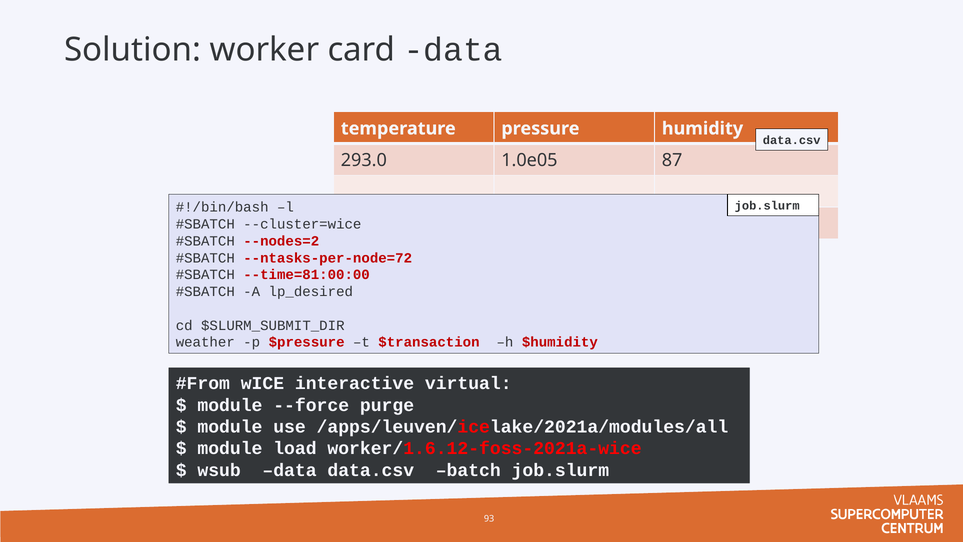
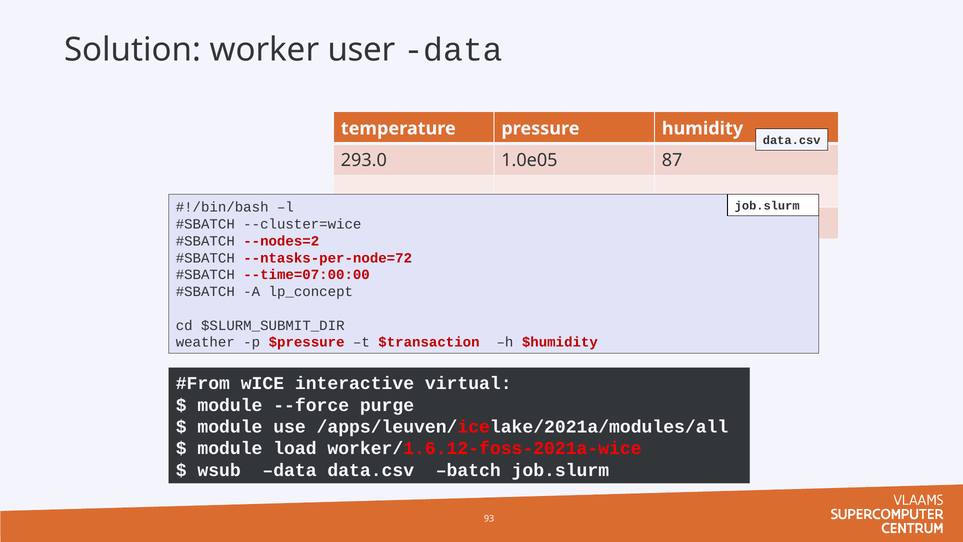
card: card -> user
--time=81:00:00: --time=81:00:00 -> --time=07:00:00
lp_desired: lp_desired -> lp_concept
